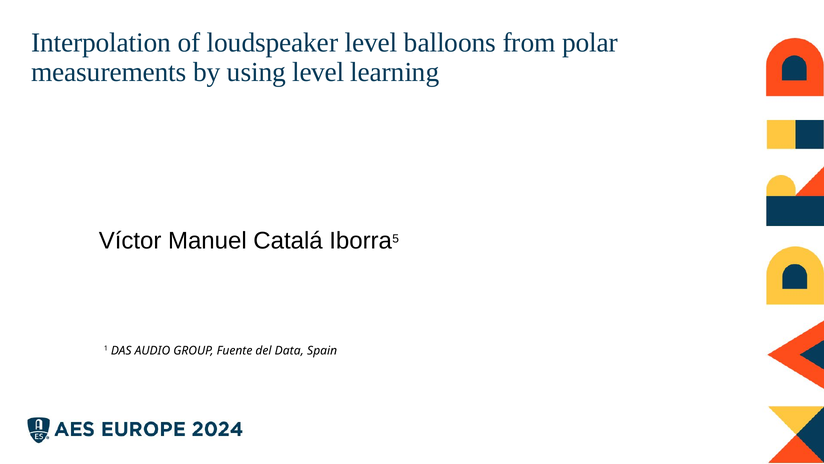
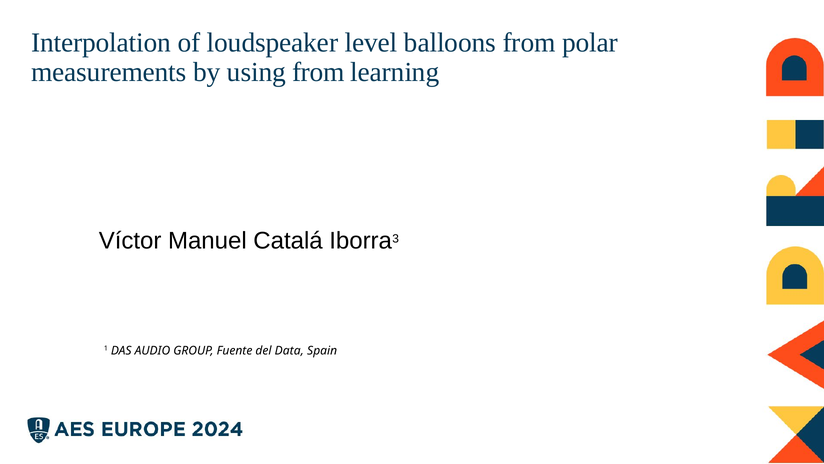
using level: level -> from
5: 5 -> 3
